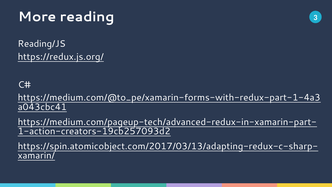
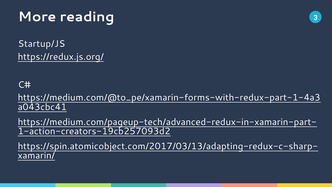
Reading/JS: Reading/JS -> Startup/JS
